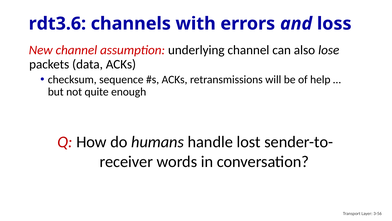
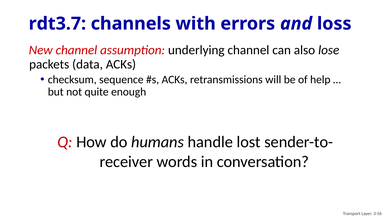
rdt3.6: rdt3.6 -> rdt3.7
